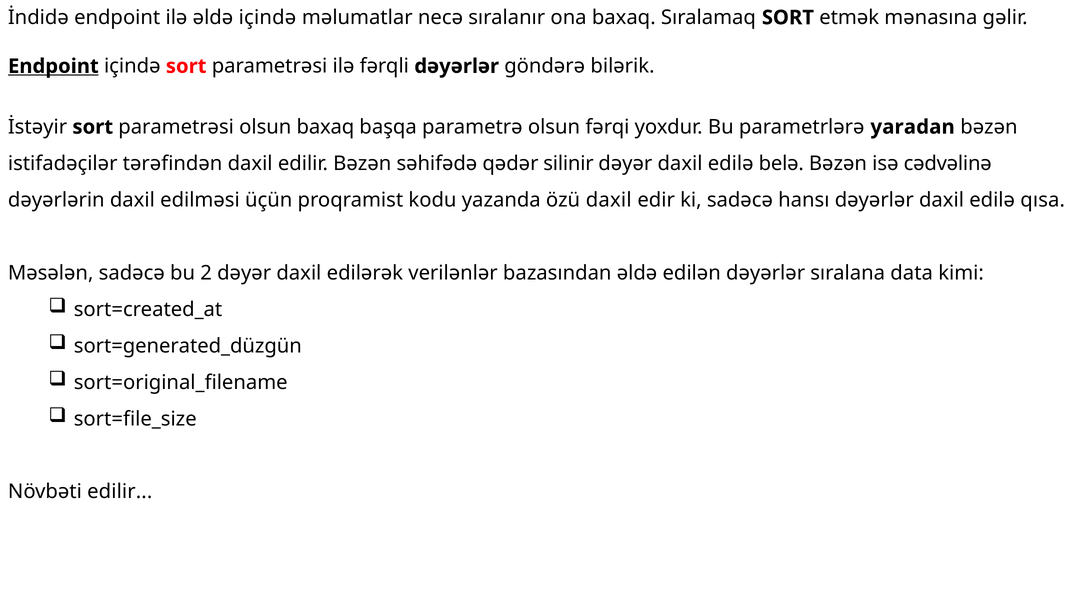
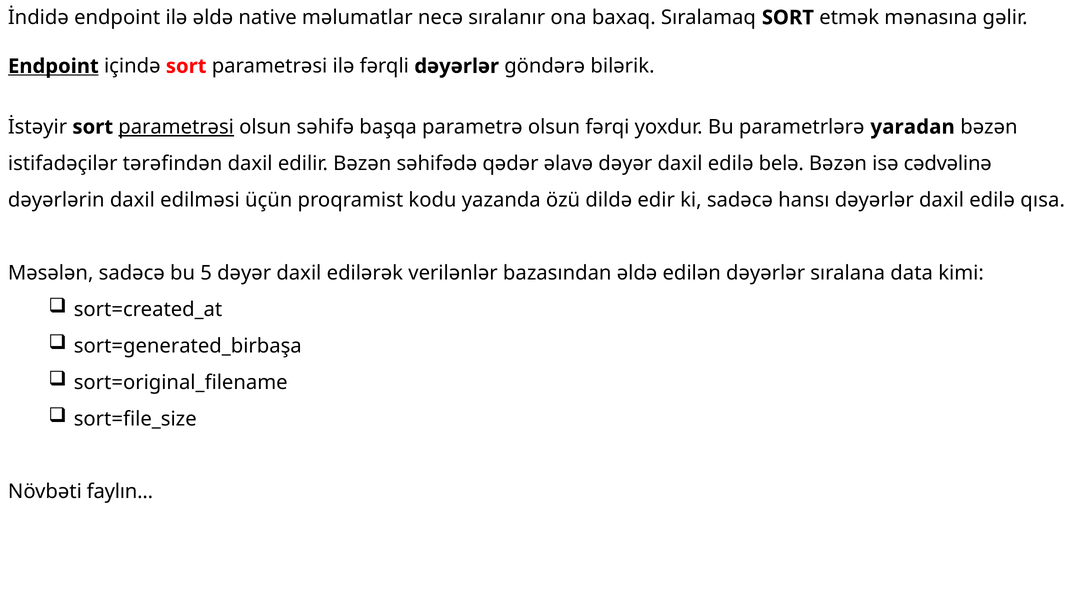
əldə içində: içində -> native
parametrəsi at (176, 127) underline: none -> present
olsun baxaq: baxaq -> səhifə
silinir: silinir -> əlavə
özü daxil: daxil -> dildə
2: 2 -> 5
sort=generated_düzgün: sort=generated_düzgün -> sort=generated_birbaşa
Növbəti edilir: edilir -> faylın
